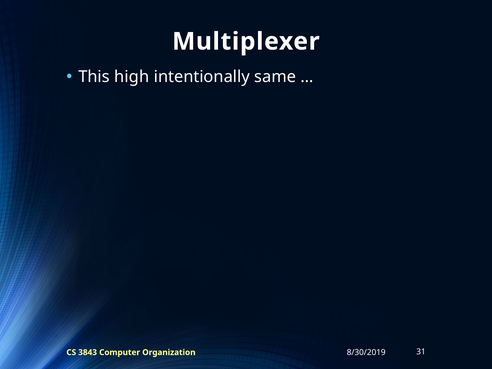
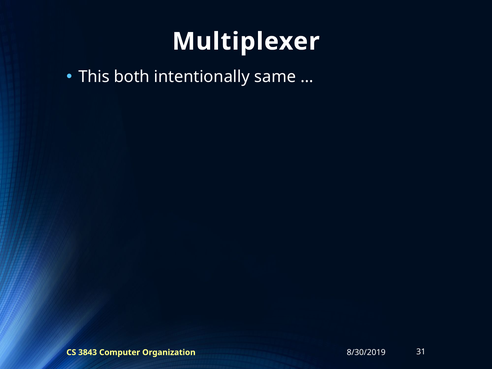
high: high -> both
